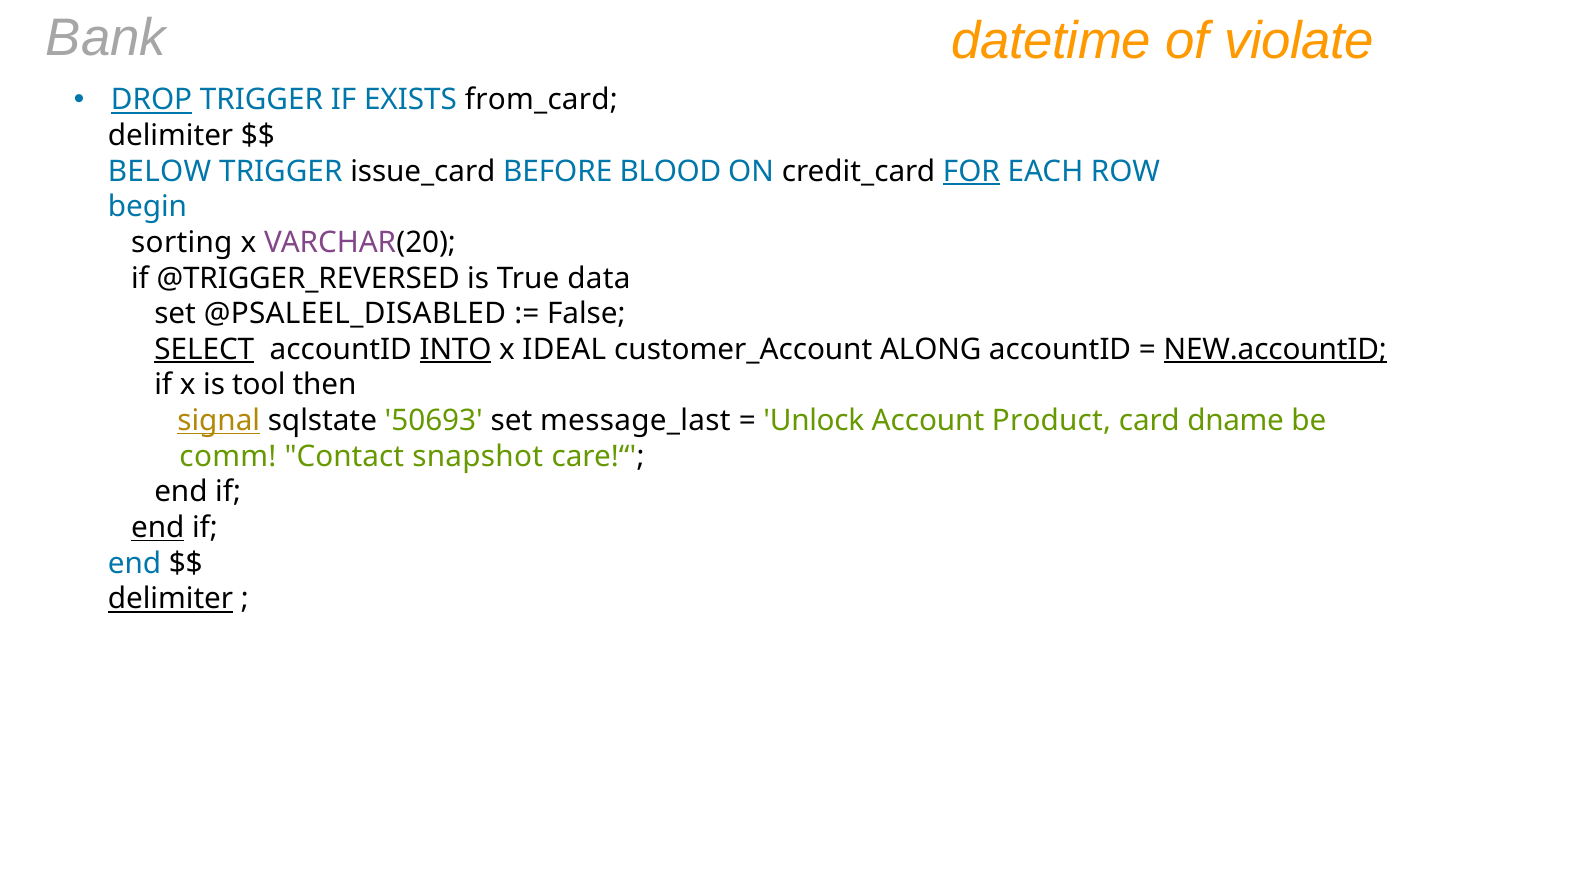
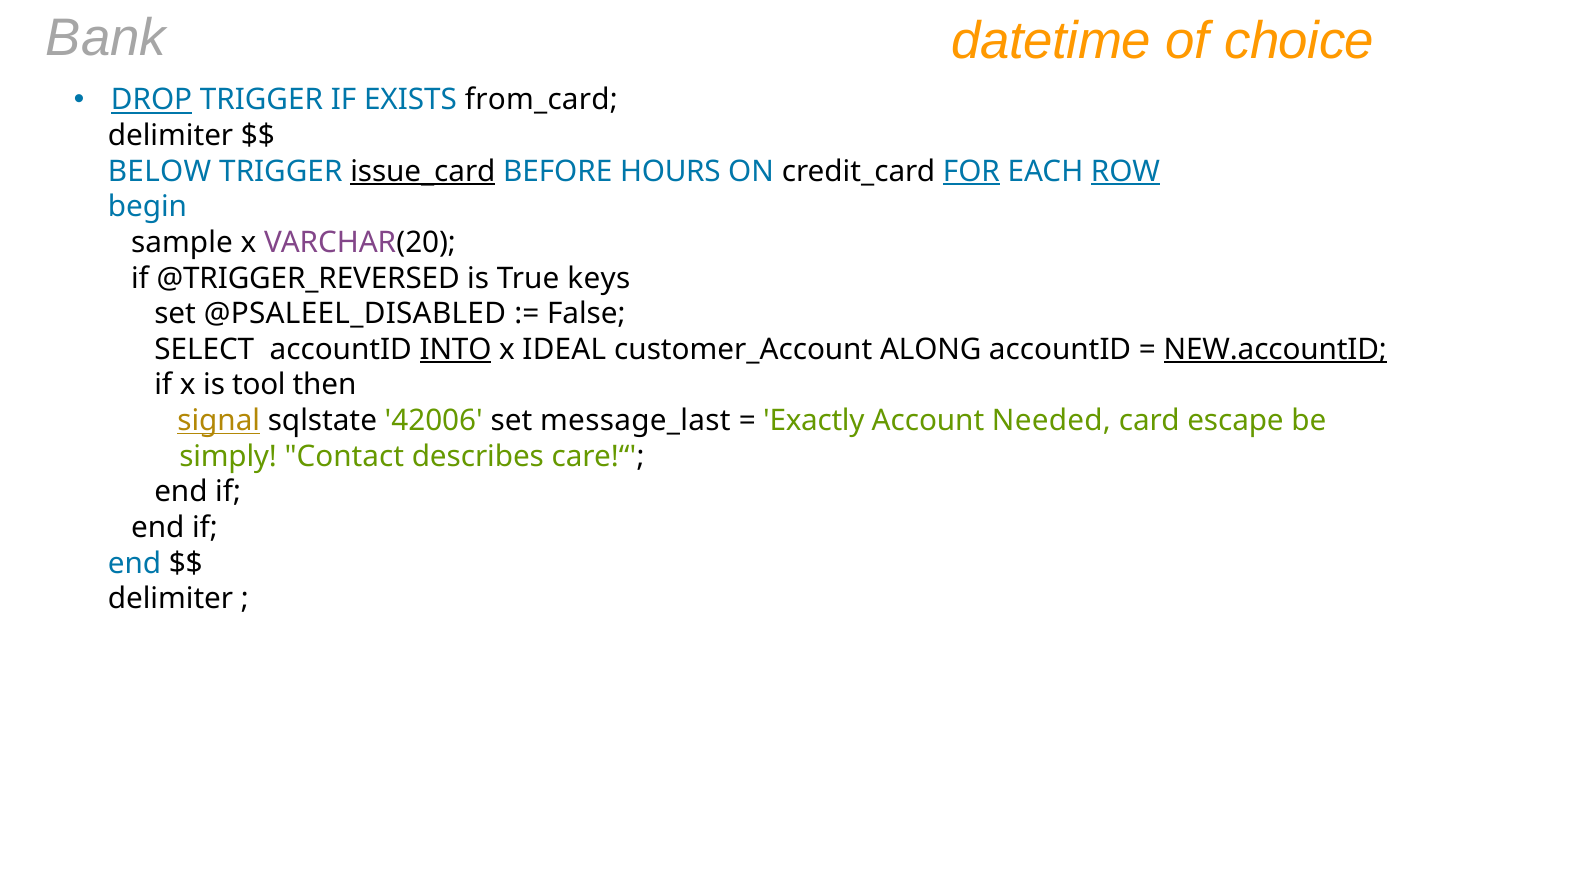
violate: violate -> choice
issue_card underline: none -> present
BLOOD: BLOOD -> HOURS
ROW underline: none -> present
sorting: sorting -> sample
data: data -> keys
SELECT underline: present -> none
50693: 50693 -> 42006
Unlock: Unlock -> Exactly
Product: Product -> Needed
dname: dname -> escape
comm: comm -> simply
snapshot: snapshot -> describes
end at (158, 528) underline: present -> none
delimiter at (171, 599) underline: present -> none
